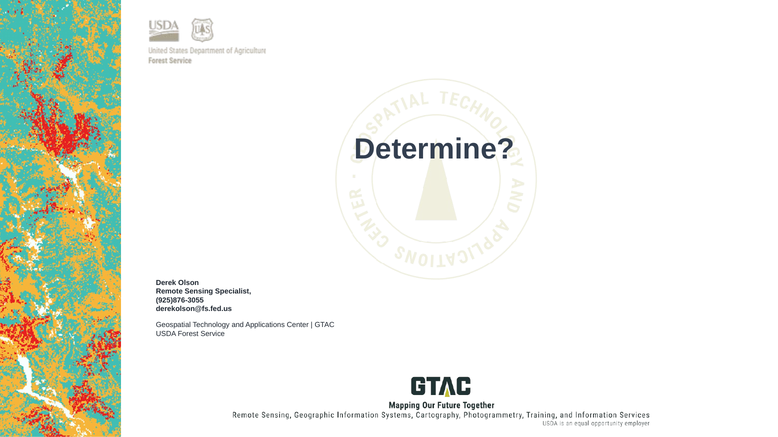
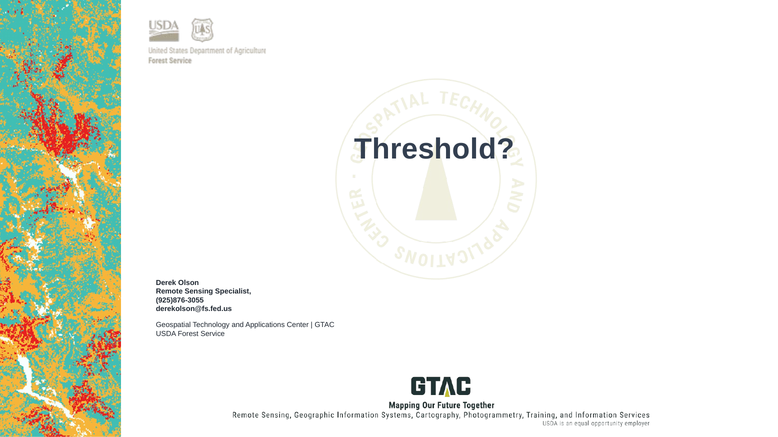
Determine: Determine -> Threshold
